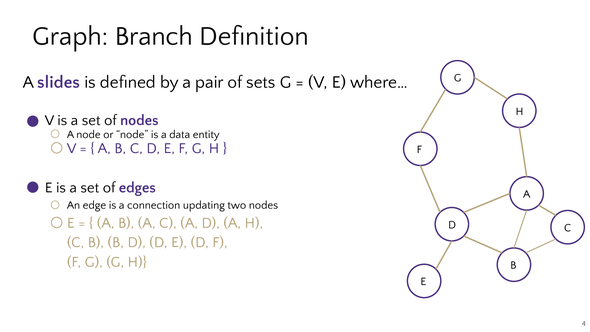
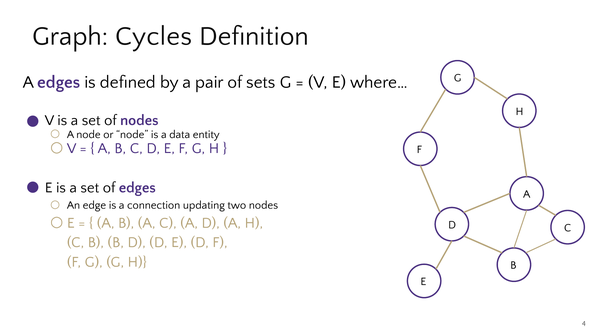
Branch: Branch -> Cycles
A slides: slides -> edges
